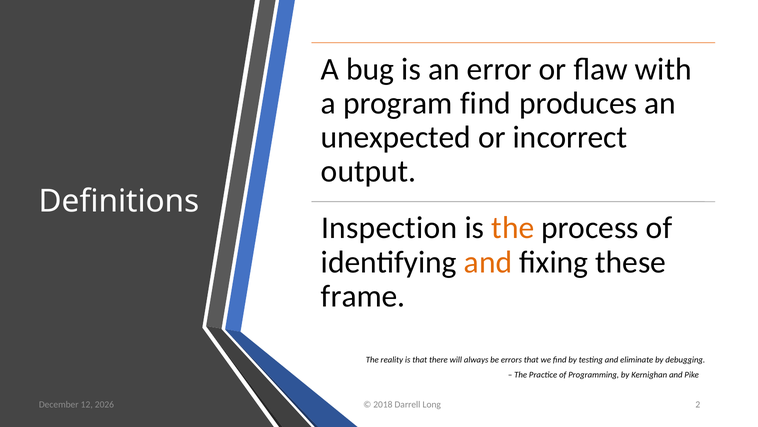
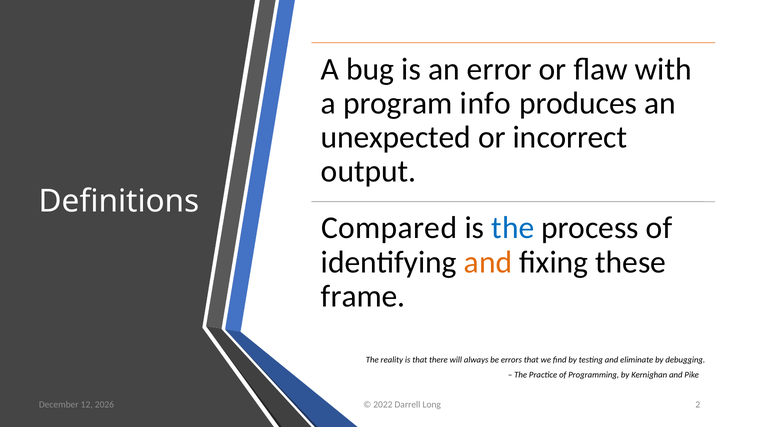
find at (485, 103): find -> info
Inspection: Inspection -> Compared
the at (513, 228) colour: orange -> blue
2018: 2018 -> 2022
